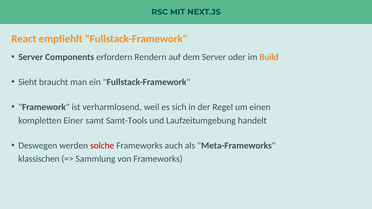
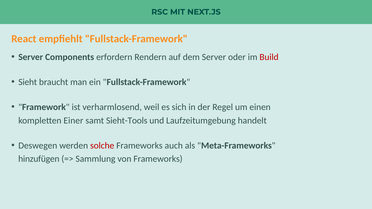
Build colour: orange -> red
Samt-Tools: Samt-Tools -> Sieht-Tools
klassischen: klassischen -> hinzufügen
